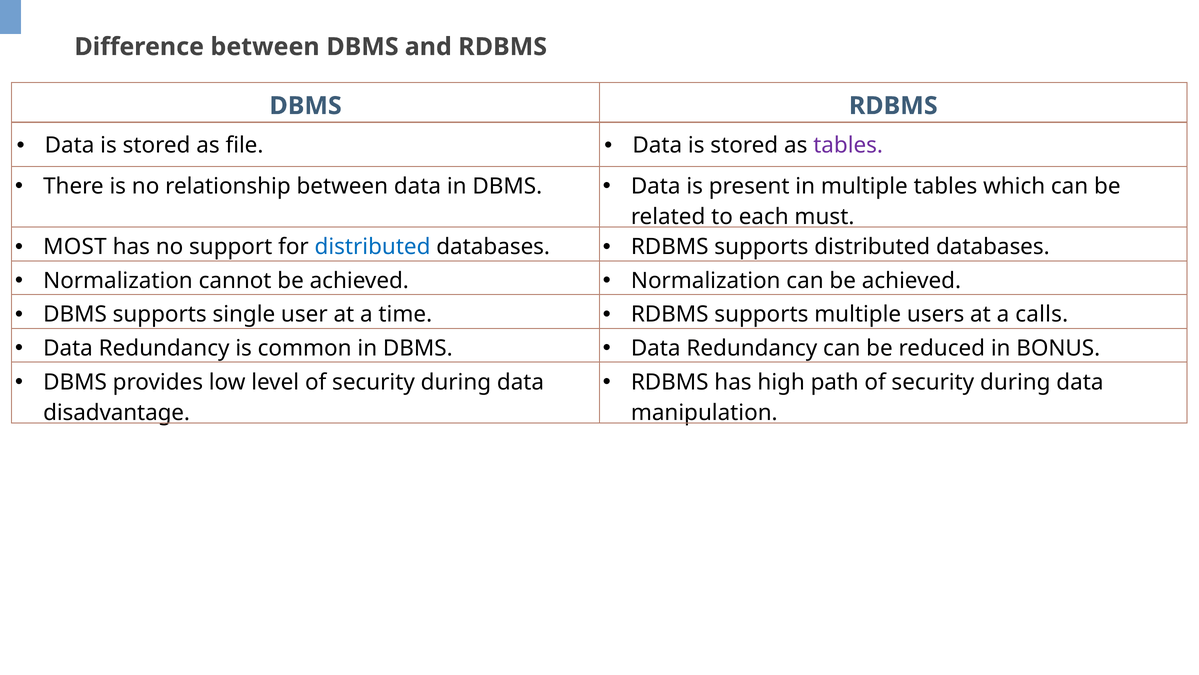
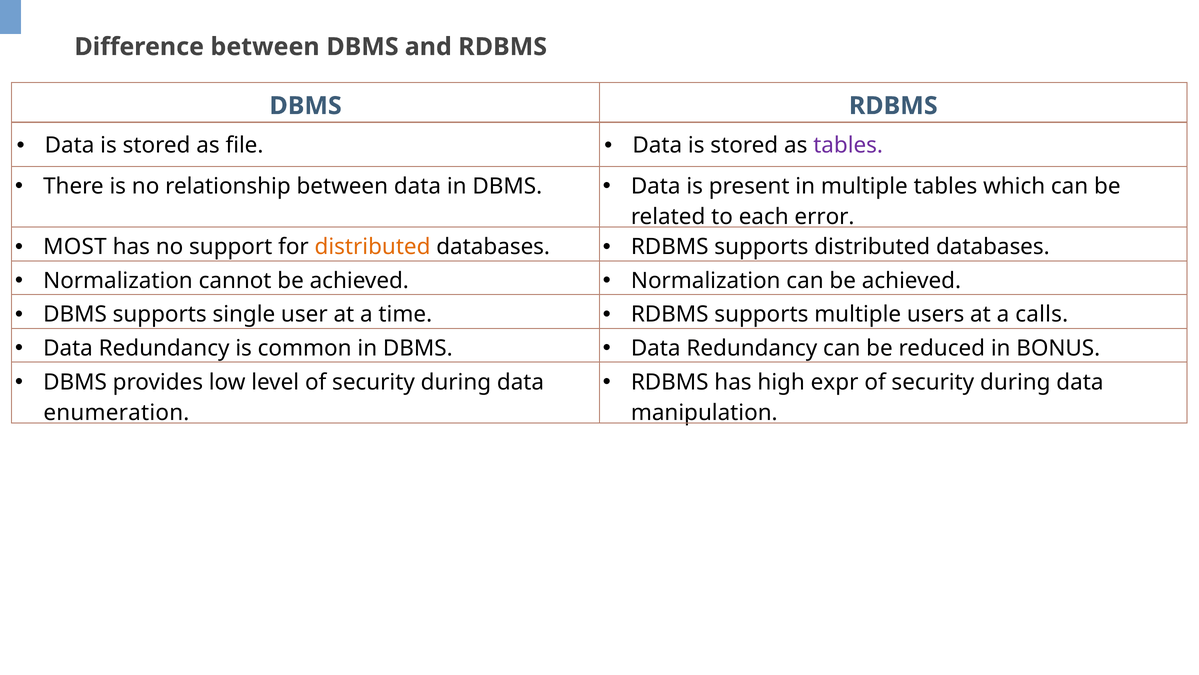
must: must -> error
distributed at (373, 247) colour: blue -> orange
path: path -> expr
disadvantage: disadvantage -> enumeration
